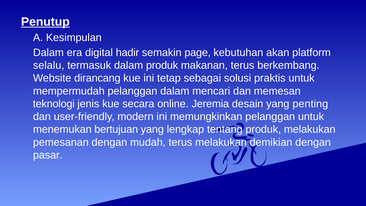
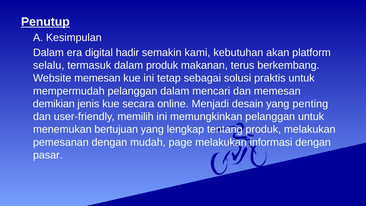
page: page -> kami
Website dirancang: dirancang -> memesan
teknologi: teknologi -> demikian
Jeremia: Jeremia -> Menjadi
modern: modern -> memilih
mudah terus: terus -> page
demikian: demikian -> informasi
